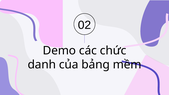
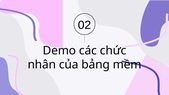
danh: danh -> nhân
